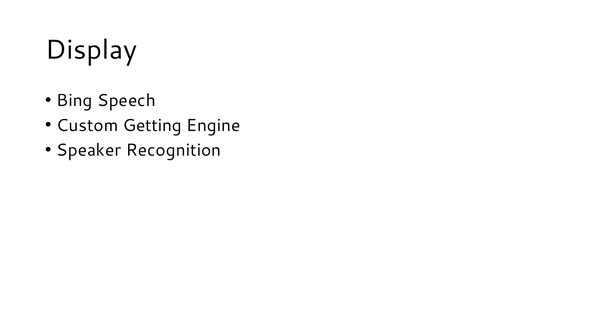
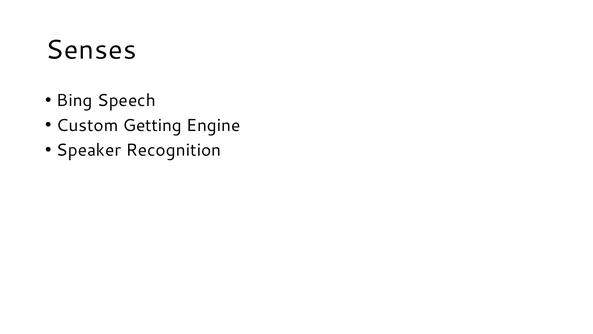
Display: Display -> Senses
